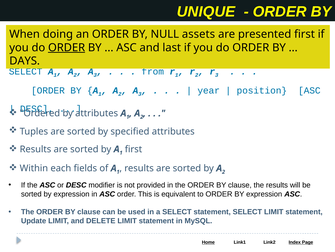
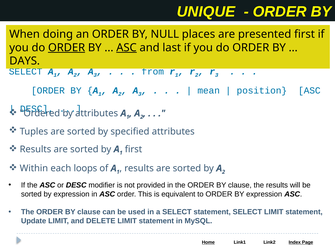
assets: assets -> places
ASC at (126, 47) underline: none -> present
year: year -> mean
fields: fields -> loops
